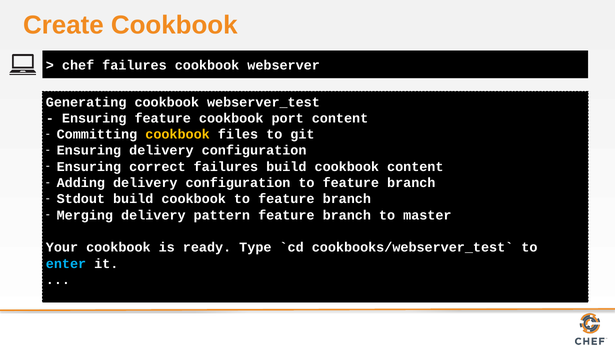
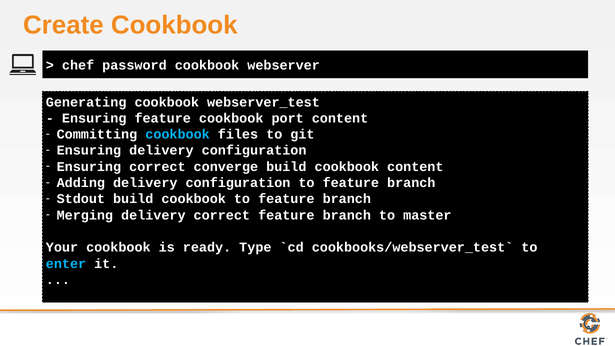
chef failures: failures -> password
cookbook at (178, 134) colour: yellow -> light blue
correct failures: failures -> converge
delivery pattern: pattern -> correct
